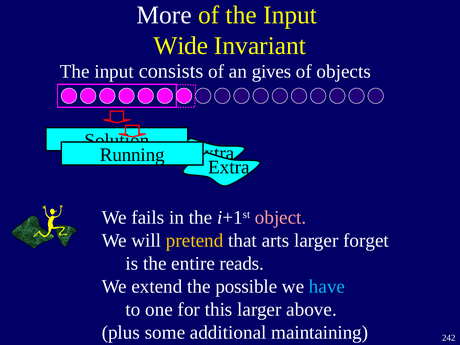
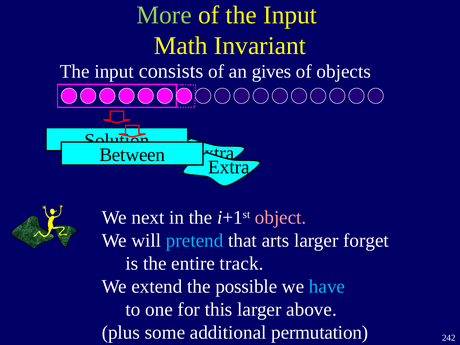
More colour: white -> light green
Wide: Wide -> Math
Running: Running -> Between
fails: fails -> next
pretend colour: yellow -> light blue
reads: reads -> track
maintaining: maintaining -> permutation
